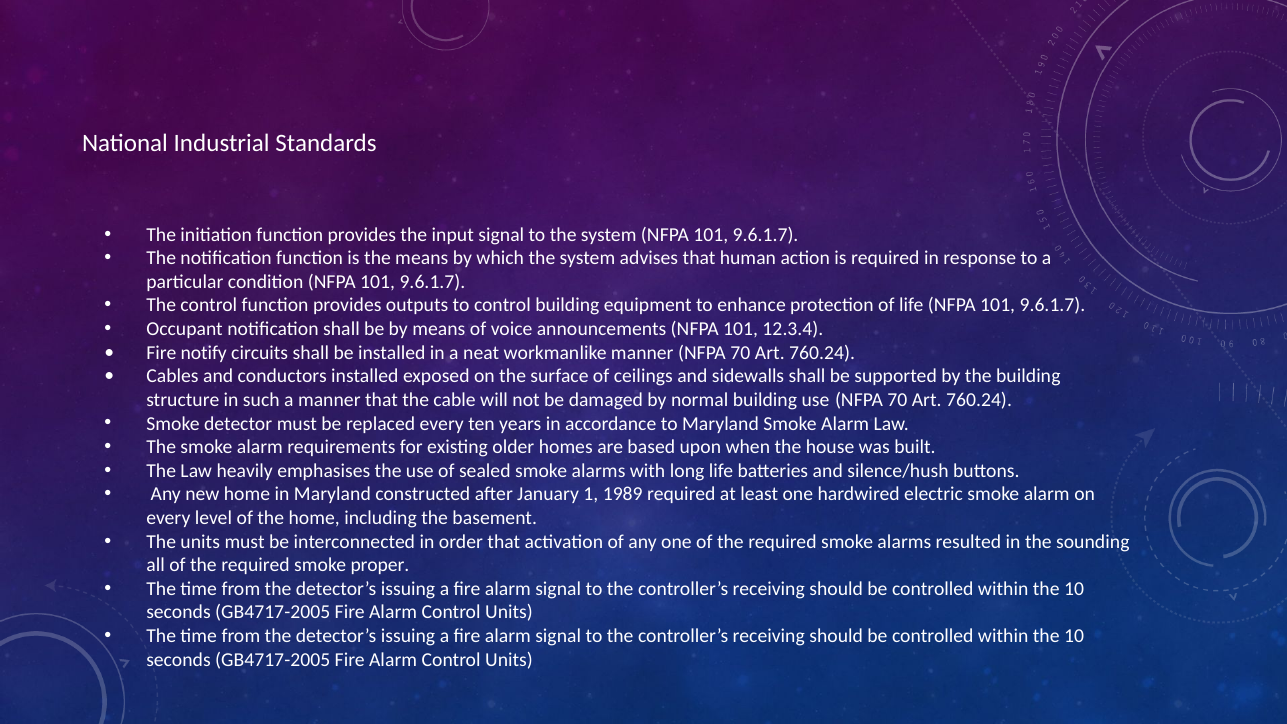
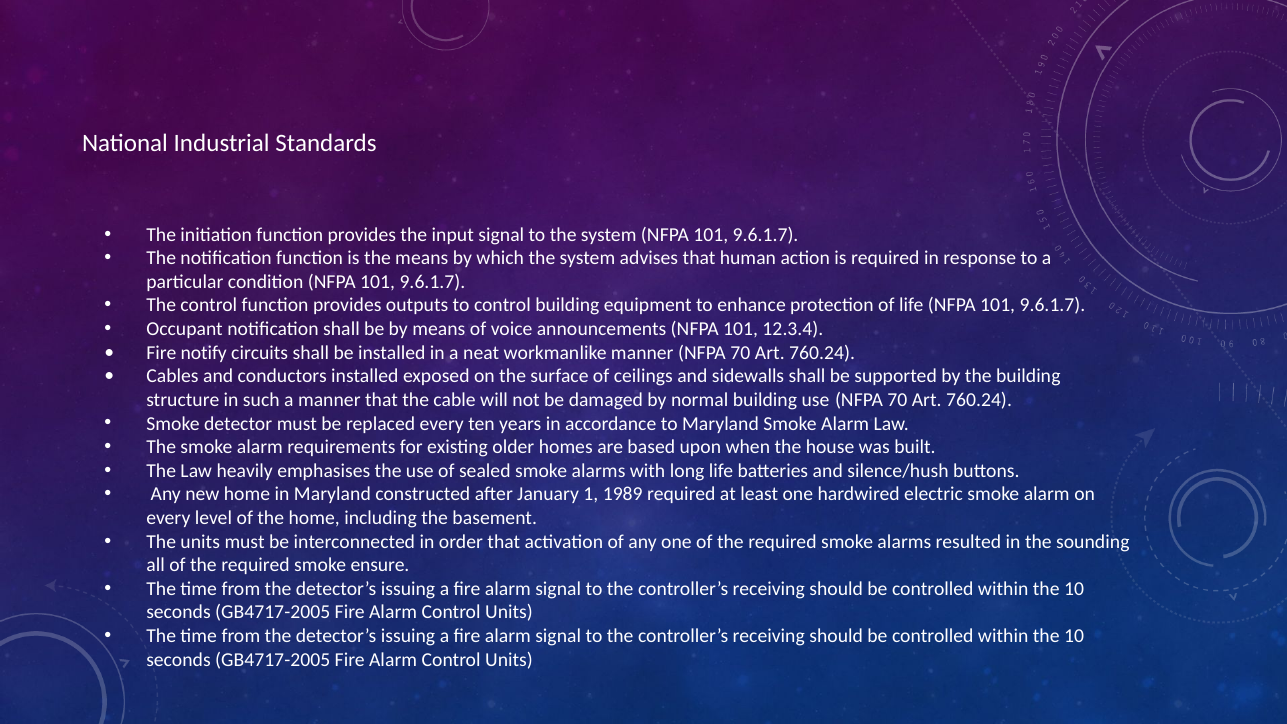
proper: proper -> ensure
